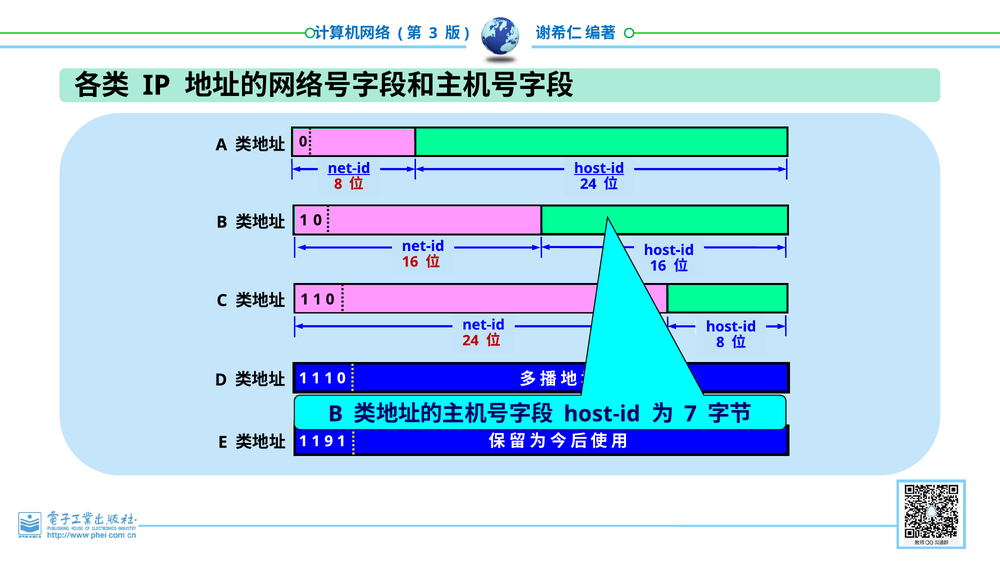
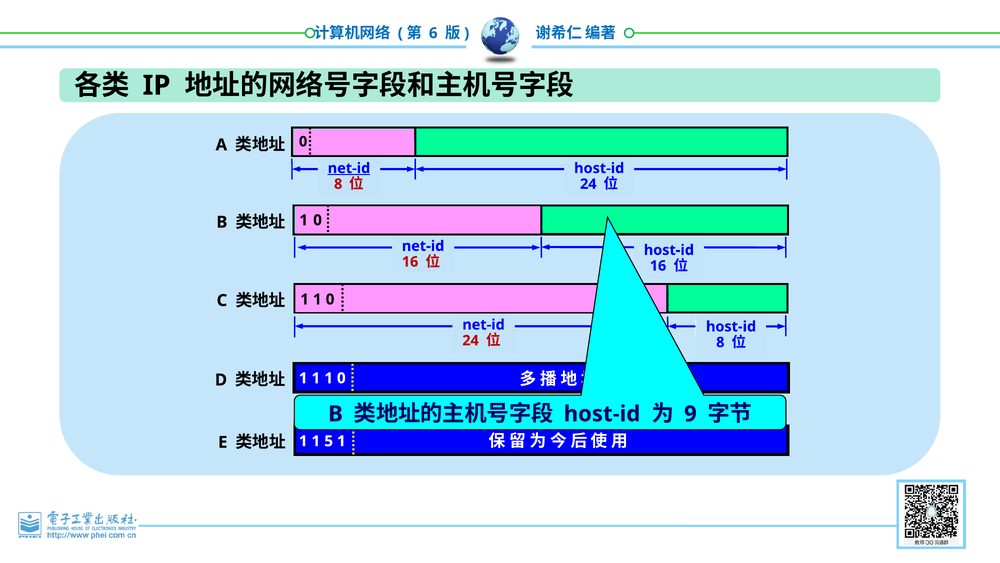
3: 3 -> 6
host-id at (599, 168) underline: present -> none
7: 7 -> 9
9: 9 -> 5
